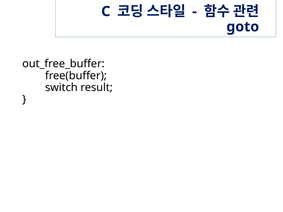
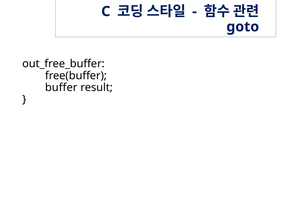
switch: switch -> buffer
